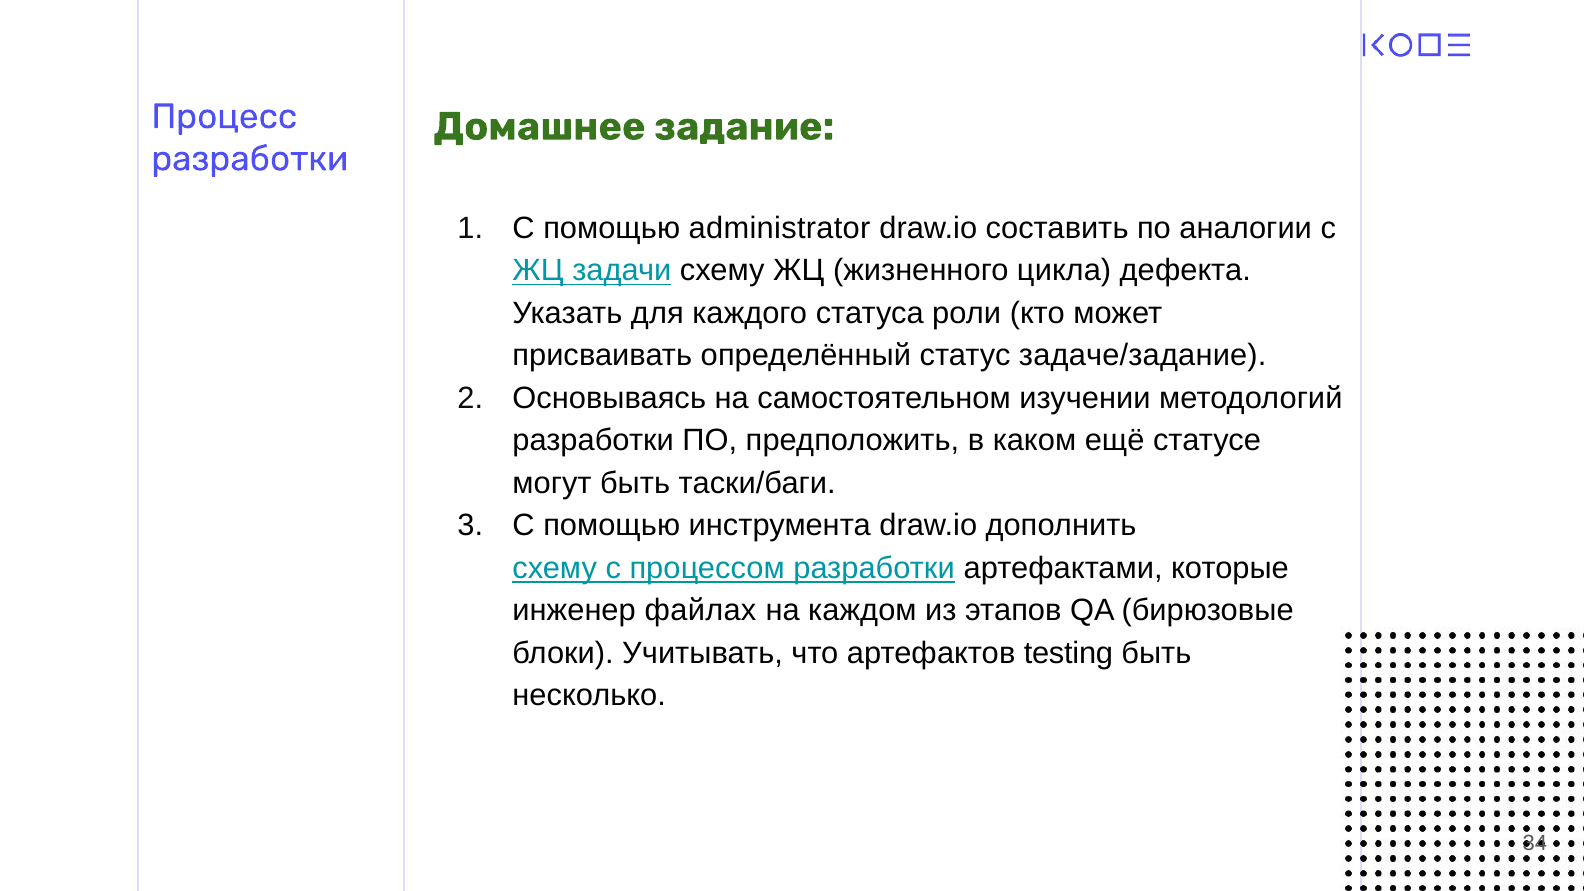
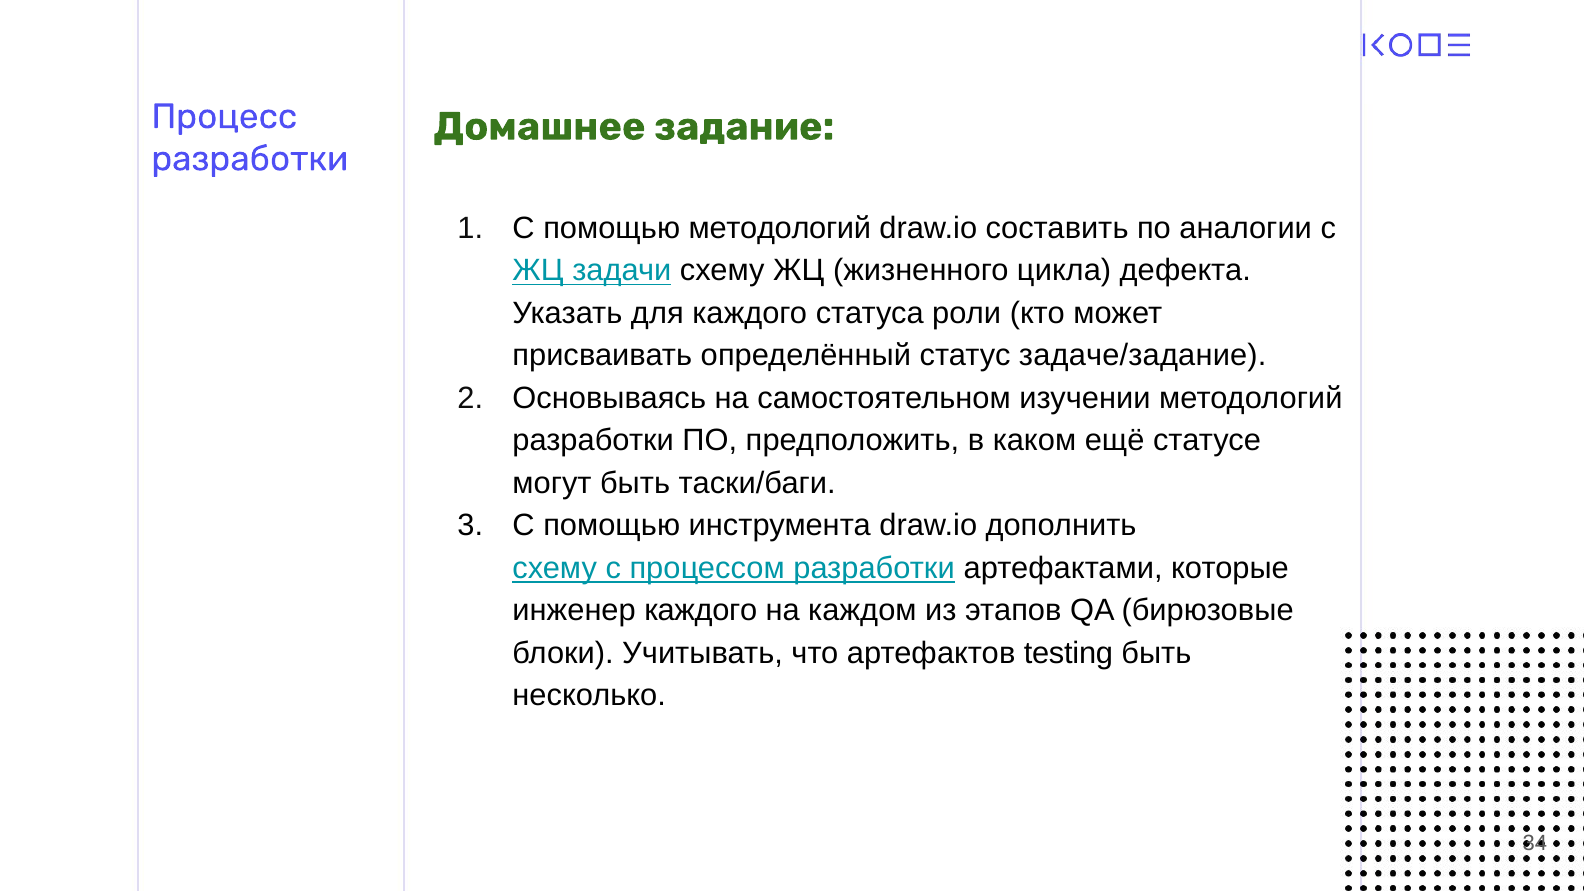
помощью administrator: administrator -> методологий
инженер файлах: файлах -> каждого
